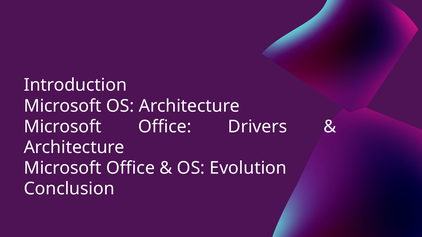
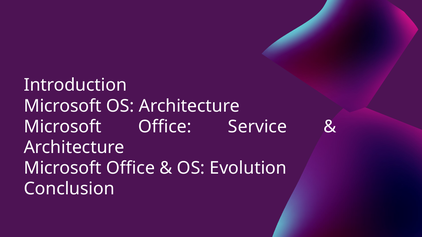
Drivers: Drivers -> Service
